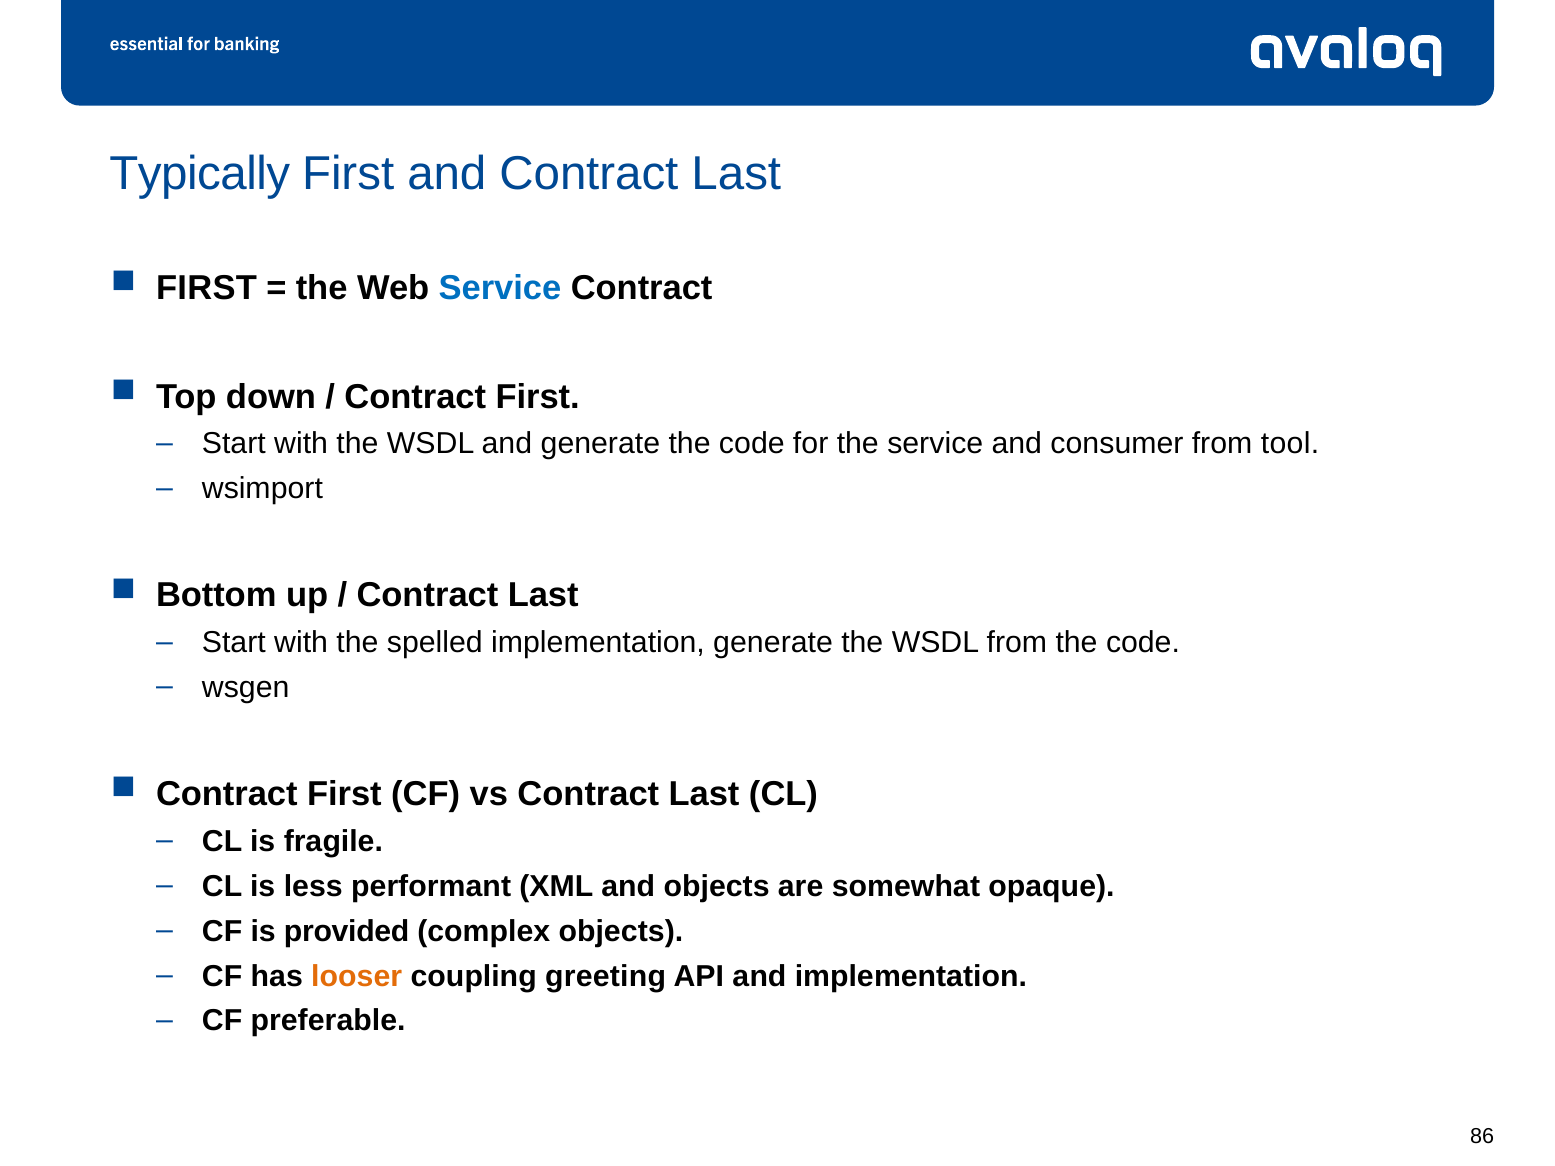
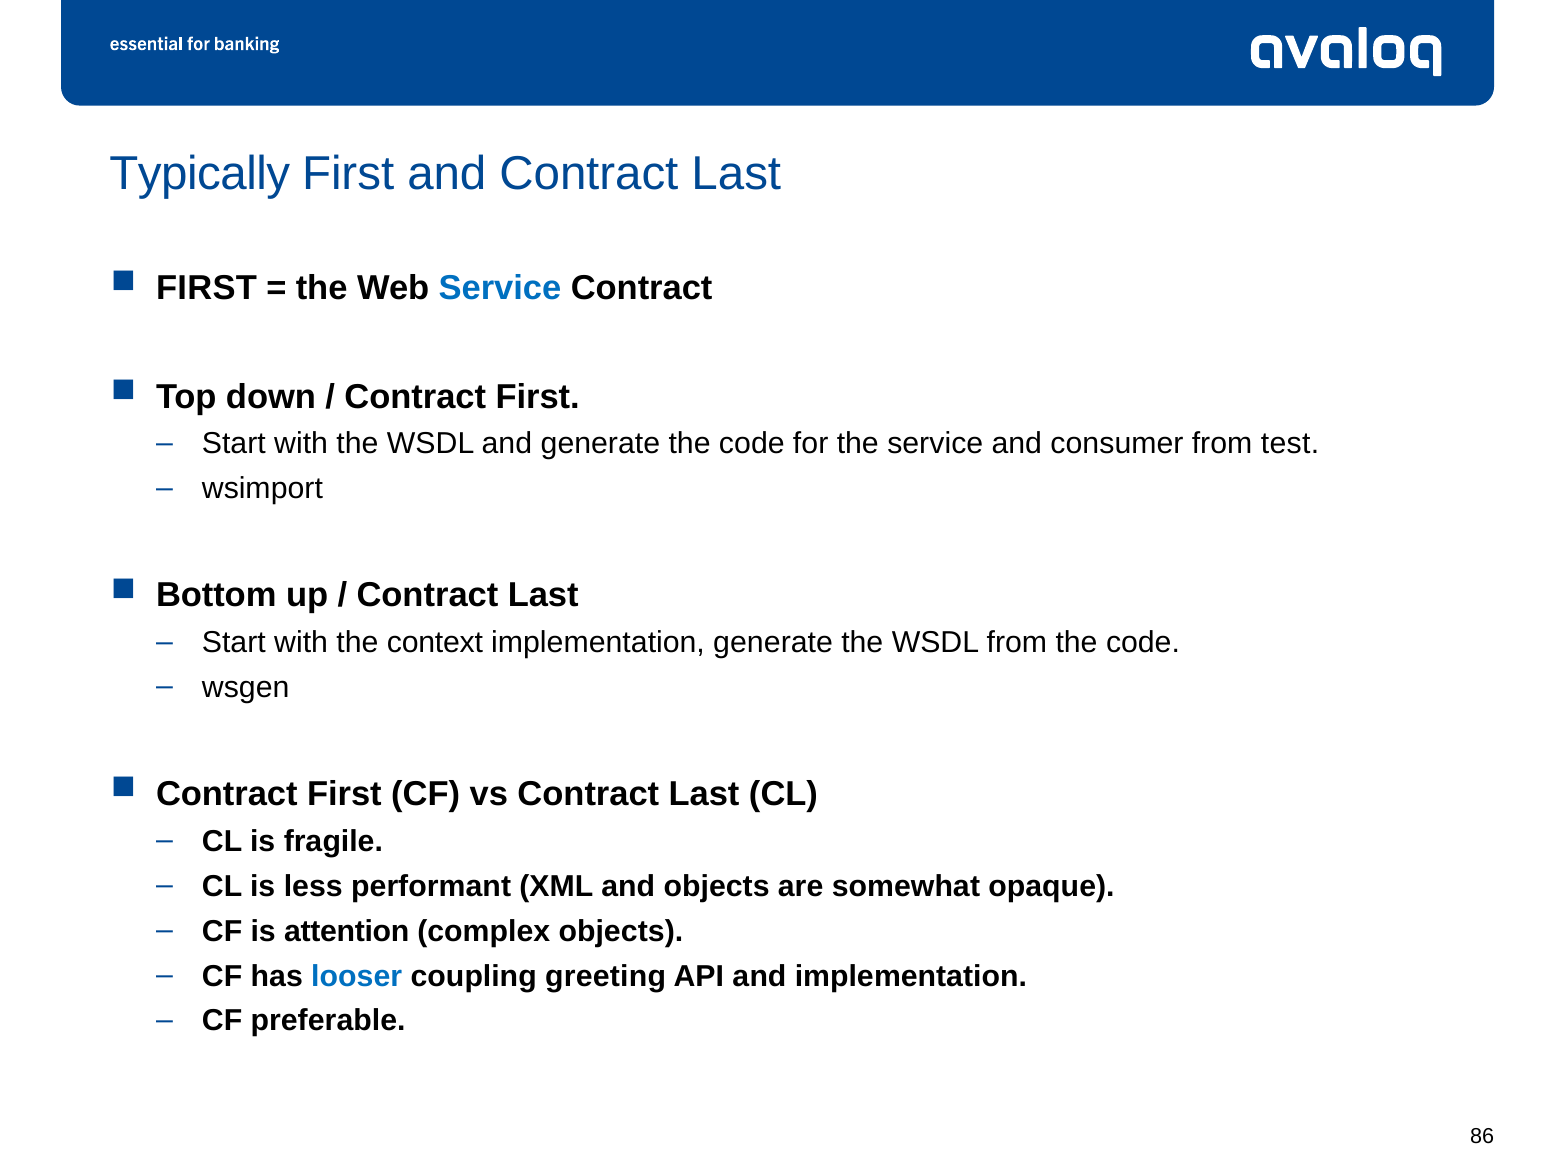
tool: tool -> test
spelled: spelled -> context
provided: provided -> attention
looser colour: orange -> blue
